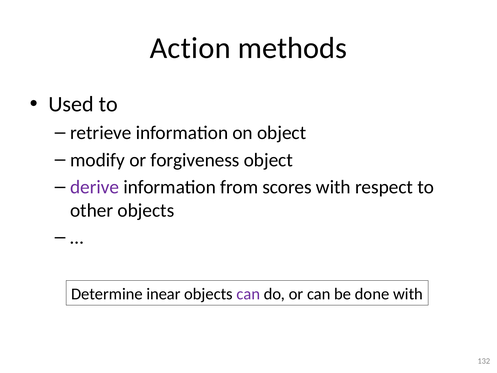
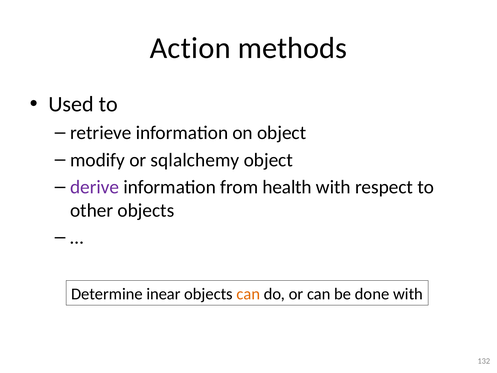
forgiveness: forgiveness -> sqlalchemy
scores: scores -> health
can at (248, 294) colour: purple -> orange
